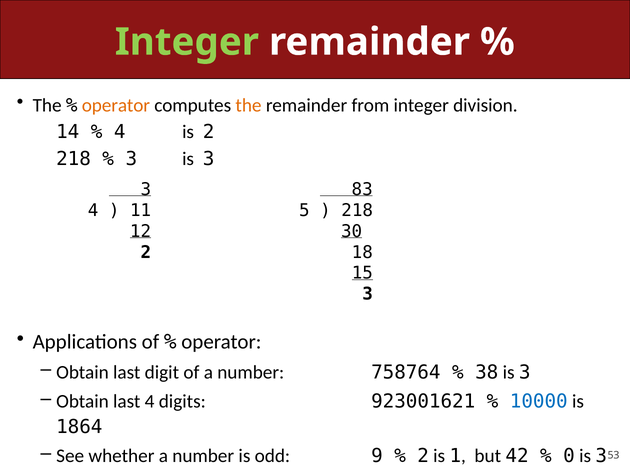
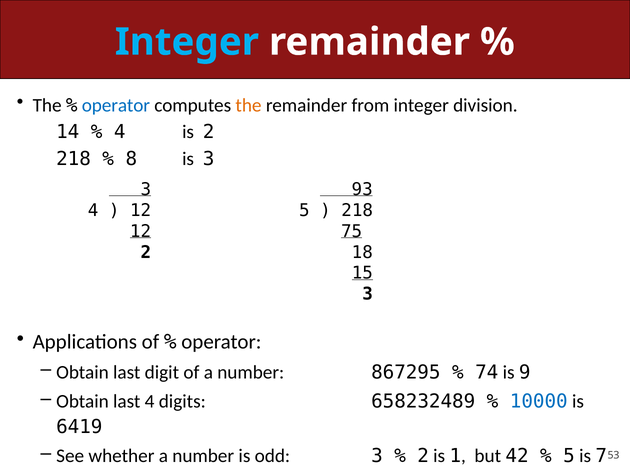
Integer at (187, 42) colour: light green -> light blue
operator at (116, 105) colour: orange -> blue
3 at (131, 159): 3 -> 8
83: 83 -> 93
11 at (141, 210): 11 -> 12
30: 30 -> 75
758764: 758764 -> 867295
38: 38 -> 74
3 at (525, 373): 3 -> 9
923001621: 923001621 -> 658232489
1864: 1864 -> 6419
odd 9: 9 -> 3
0 at (569, 456): 0 -> 5
3 at (601, 456): 3 -> 7
